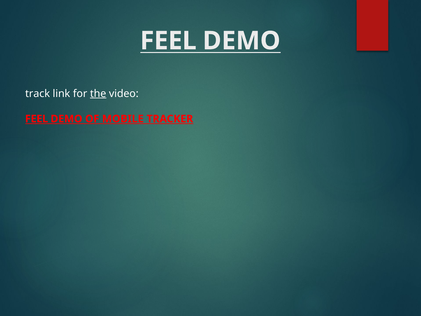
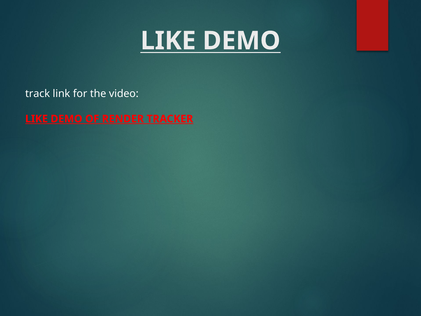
FEEL at (168, 41): FEEL -> LIKE
the underline: present -> none
FEEL at (37, 119): FEEL -> LIKE
MOBILE: MOBILE -> RENDER
